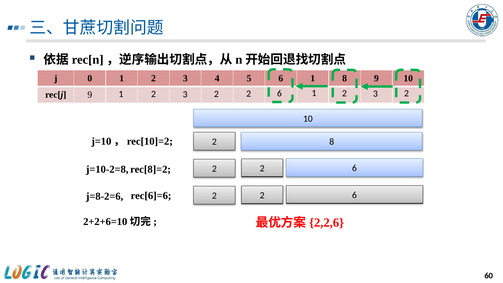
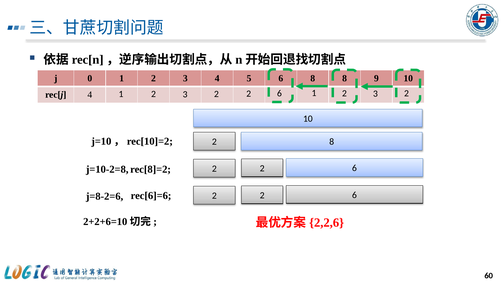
5 6 1: 1 -> 8
rec[j 9: 9 -> 4
